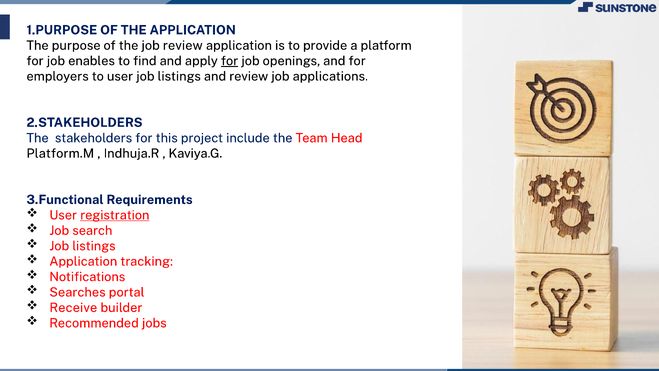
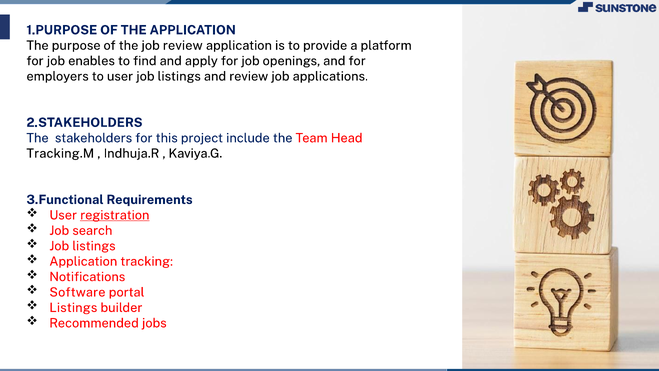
for at (230, 61) underline: present -> none
Platform.M: Platform.M -> Tracking.M
Searches: Searches -> Software
Receive at (73, 307): Receive -> Listings
